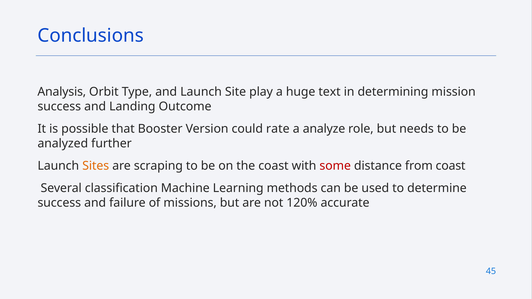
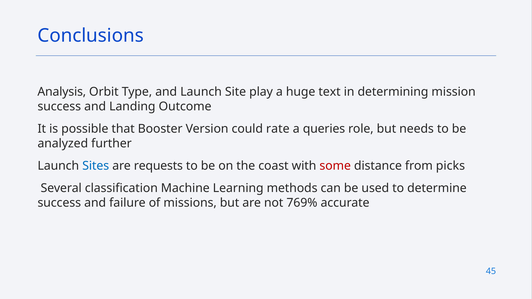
analyze: analyze -> queries
Sites colour: orange -> blue
scraping: scraping -> requests
from coast: coast -> picks
120%: 120% -> 769%
